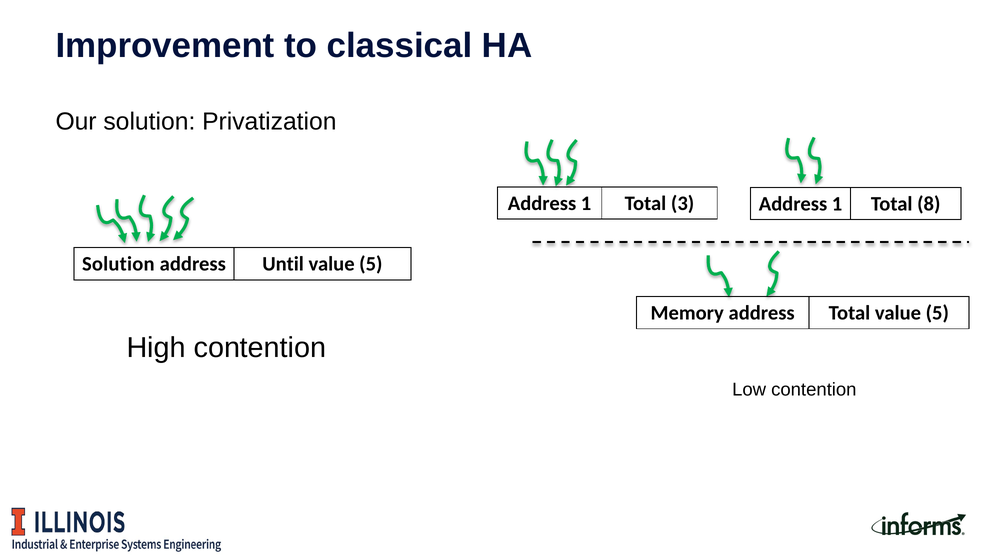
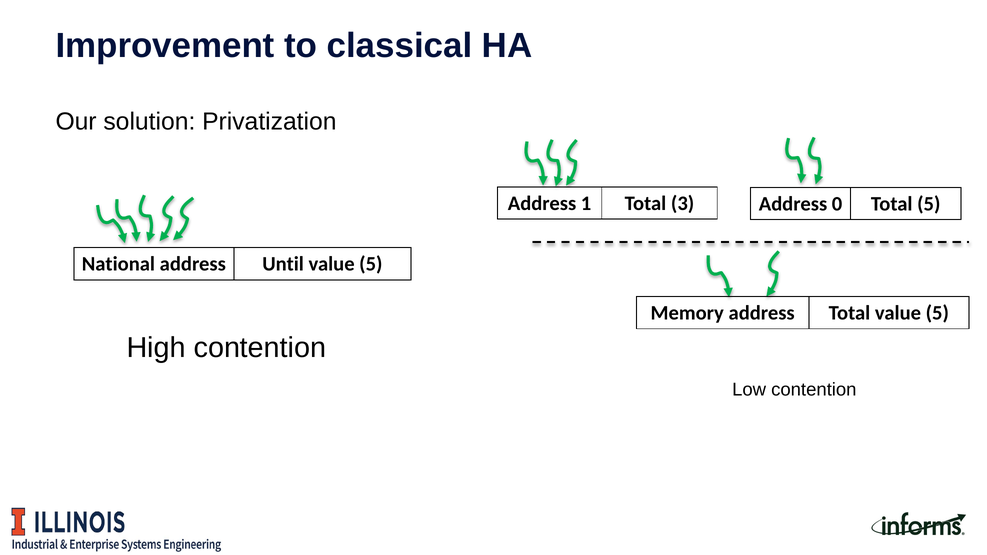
3 Address 1: 1 -> 0
Total 8: 8 -> 5
Solution at (118, 264): Solution -> National
